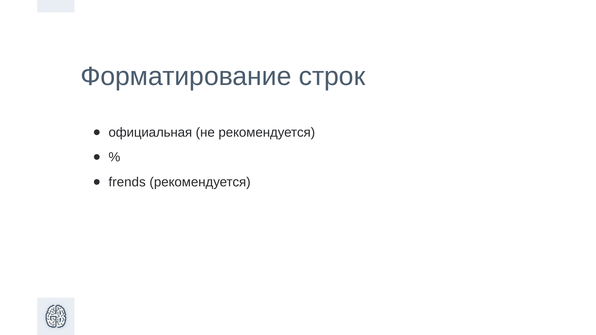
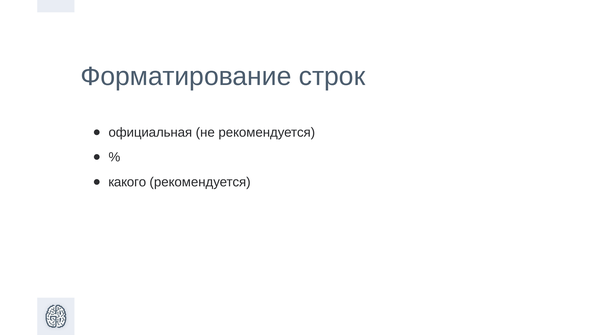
frends: frends -> какого
